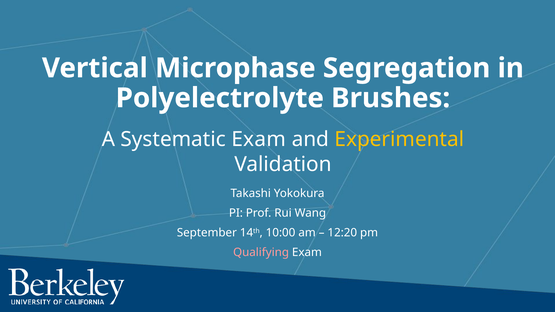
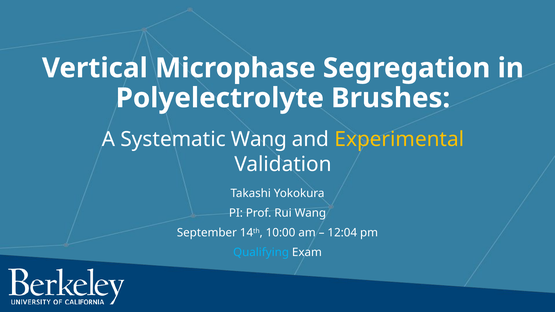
Systematic Exam: Exam -> Wang
12:20: 12:20 -> 12:04
Qualifying colour: pink -> light blue
